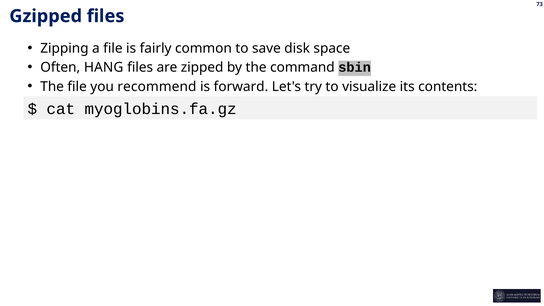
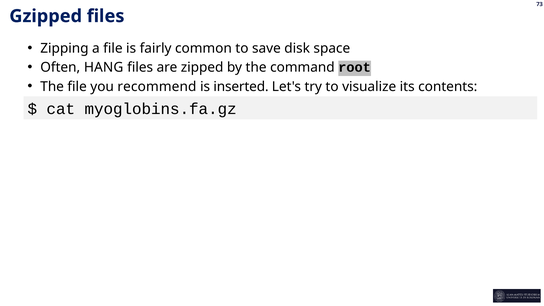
sbin: sbin -> root
forward: forward -> inserted
